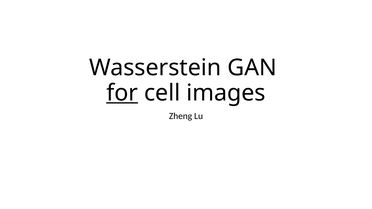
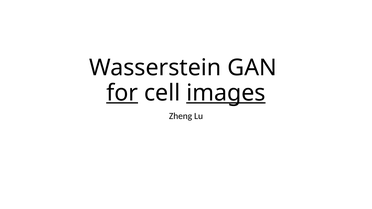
images underline: none -> present
